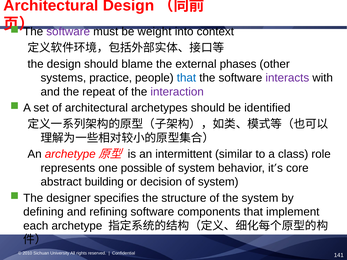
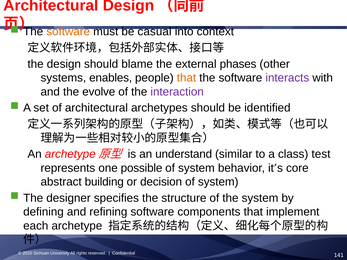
software at (68, 32) colour: purple -> orange
weight: weight -> casual
practice: practice -> enables
that at (186, 78) colour: blue -> orange
repeat: repeat -> evolve
intermittent: intermittent -> understand
role: role -> test
